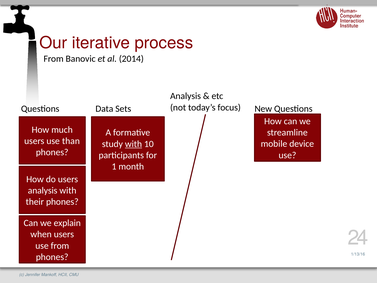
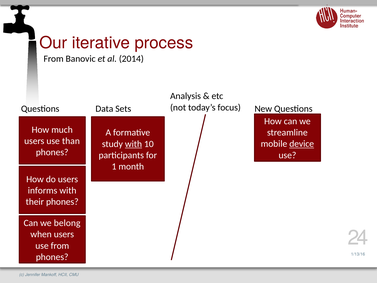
device underline: none -> present
analysis at (43, 190): analysis -> informs
explain: explain -> belong
